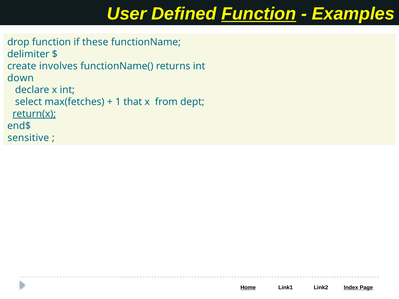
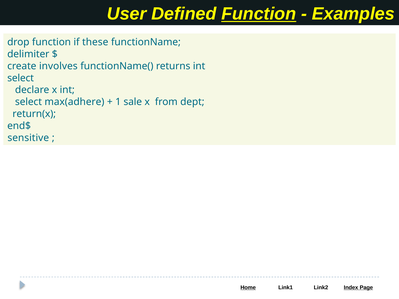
down at (20, 78): down -> select
max(fetches: max(fetches -> max(adhere
that: that -> sale
return(x underline: present -> none
